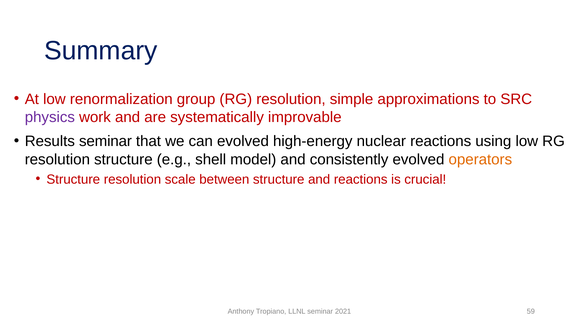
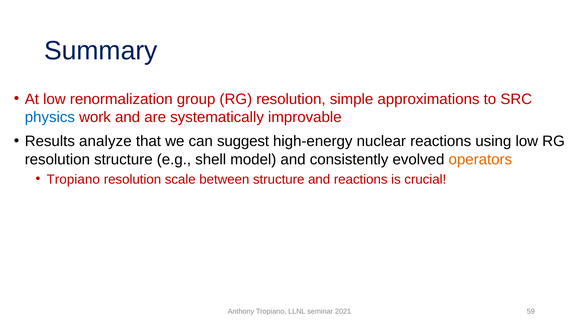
physics colour: purple -> blue
Results seminar: seminar -> analyze
can evolved: evolved -> suggest
Structure at (73, 179): Structure -> Tropiano
